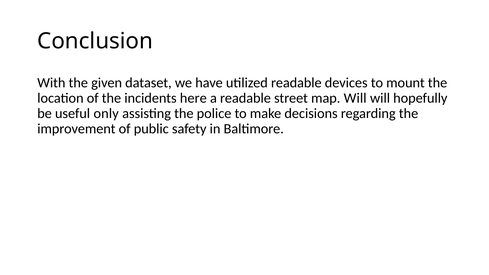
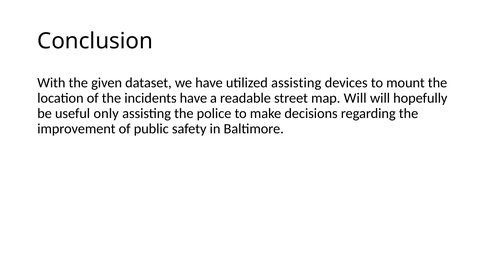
utilized readable: readable -> assisting
incidents here: here -> have
